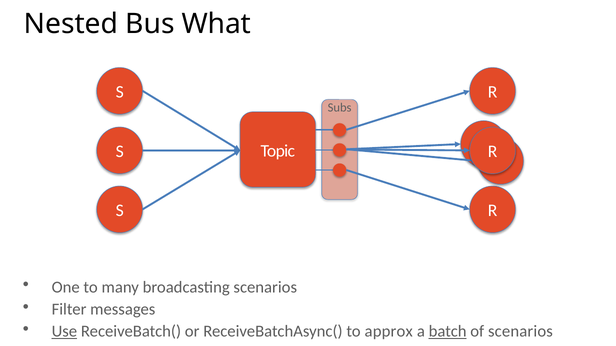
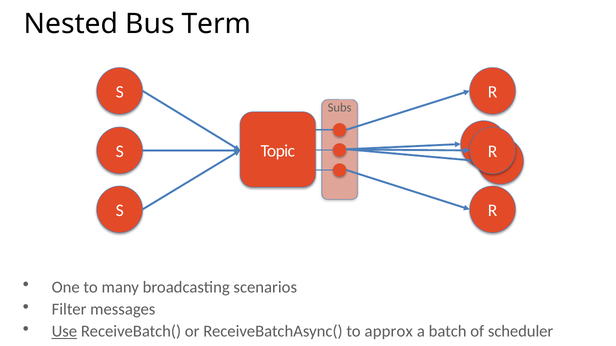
What: What -> Term
batch underline: present -> none
of scenarios: scenarios -> scheduler
